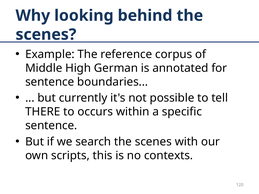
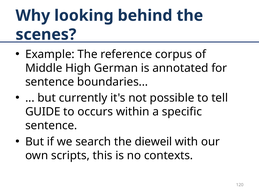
THERE: THERE -> GUIDE
search the scenes: scenes -> dieweil
